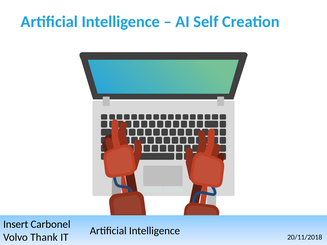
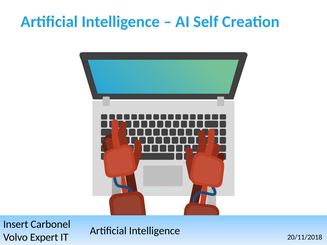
Thank: Thank -> Expert
